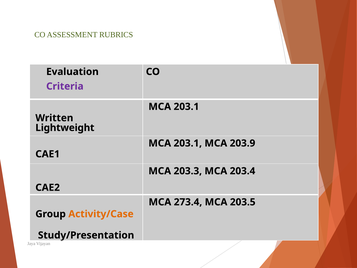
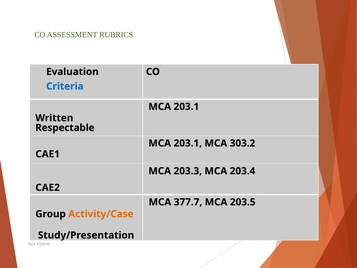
Criteria colour: purple -> blue
Lightweight: Lightweight -> Respectable
203.9: 203.9 -> 303.2
273.4: 273.4 -> 377.7
